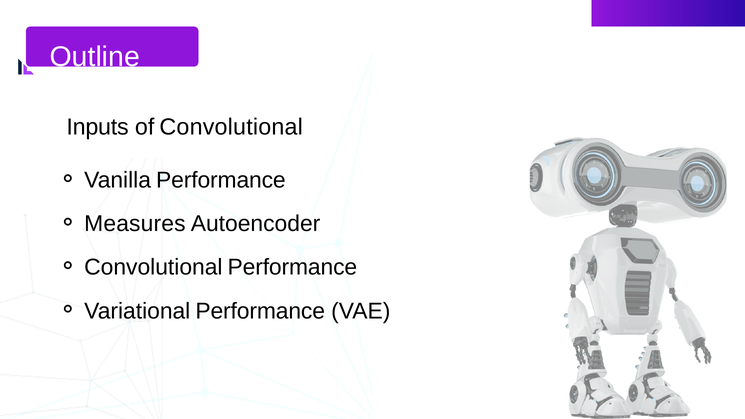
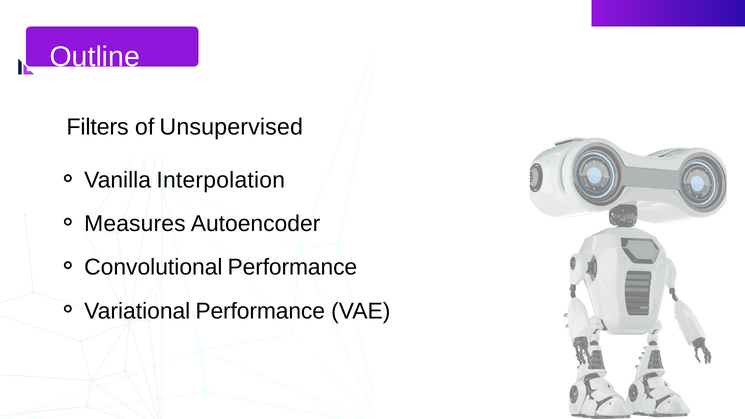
Inputs: Inputs -> Filters
of Convolutional: Convolutional -> Unsupervised
Vanilla Performance: Performance -> Interpolation
